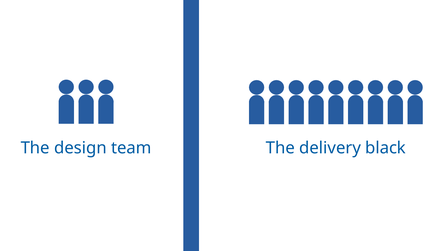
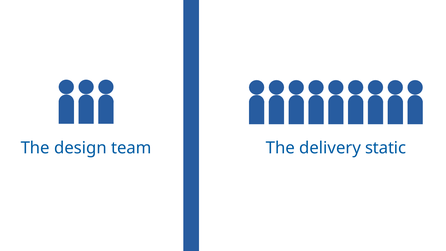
black: black -> static
